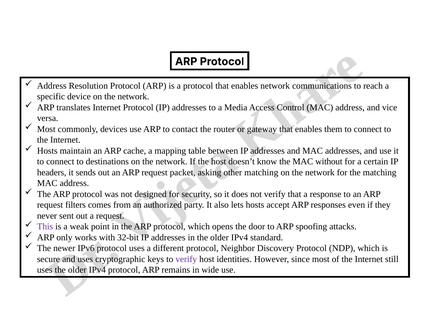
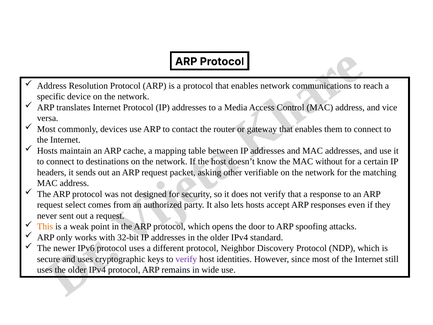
matching at (261, 172): matching -> verifiable
filters: filters -> select
This colour: purple -> orange
